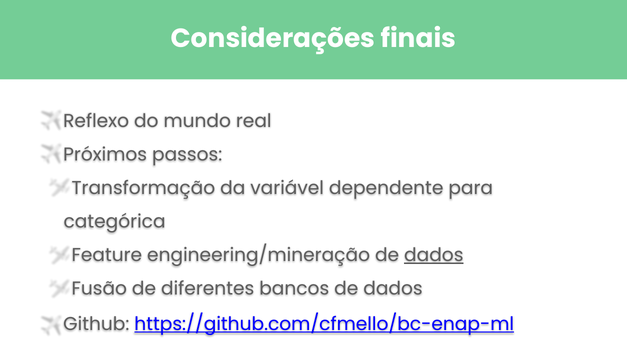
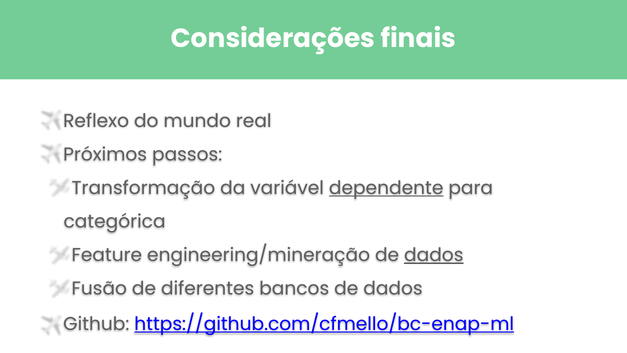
dependente underline: none -> present
